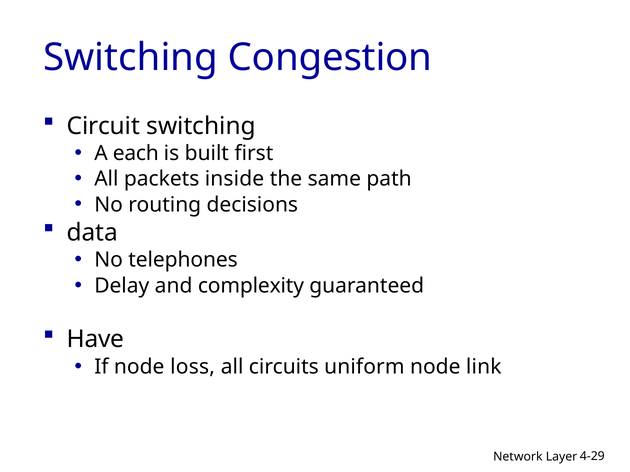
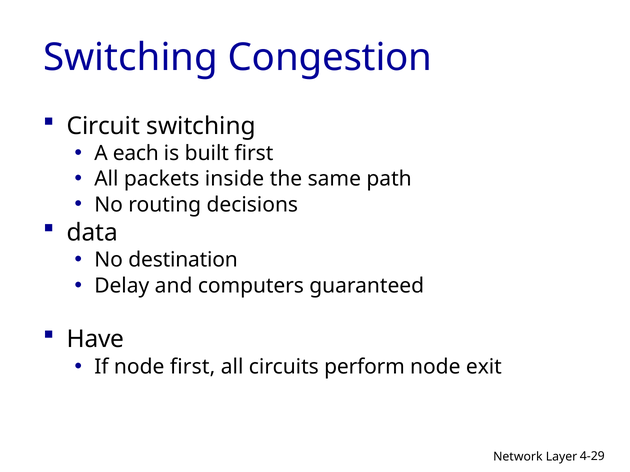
telephones: telephones -> destination
complexity: complexity -> computers
node loss: loss -> first
uniform: uniform -> perform
link: link -> exit
